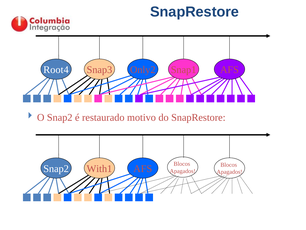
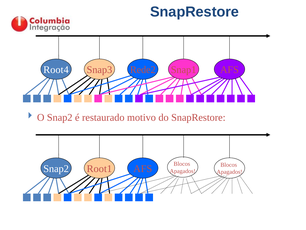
Only2: Only2 -> Rede2
With1: With1 -> Root1
